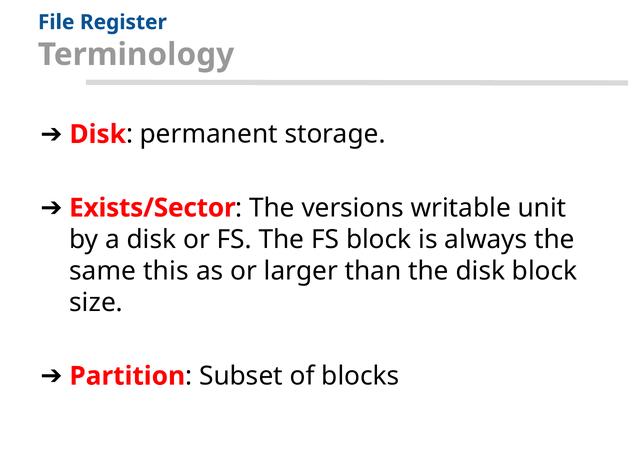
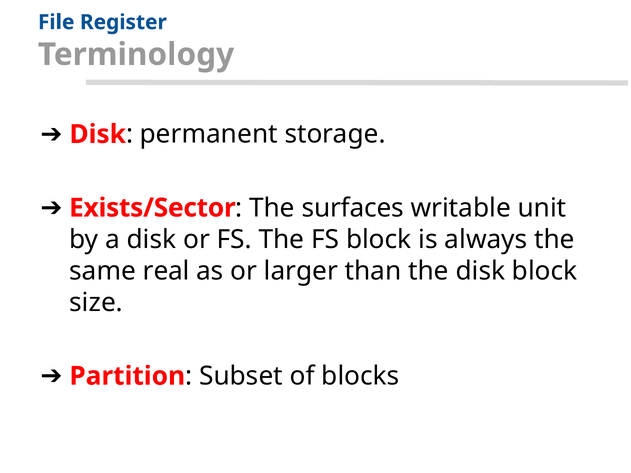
versions: versions -> surfaces
this: this -> real
